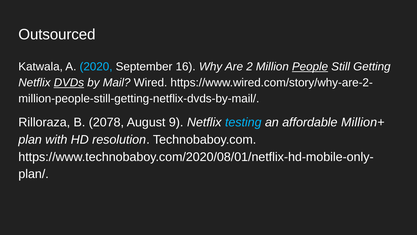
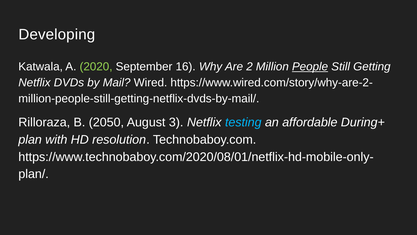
Outsourced: Outsourced -> Developing
2020 colour: light blue -> light green
DVDs underline: present -> none
2078: 2078 -> 2050
9: 9 -> 3
Million+: Million+ -> During+
